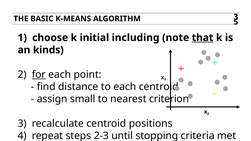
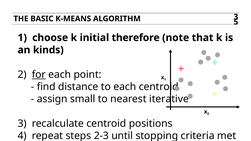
including: including -> therefore
that underline: present -> none
criterion: criterion -> iterative
